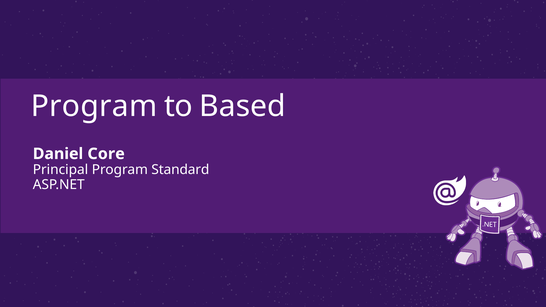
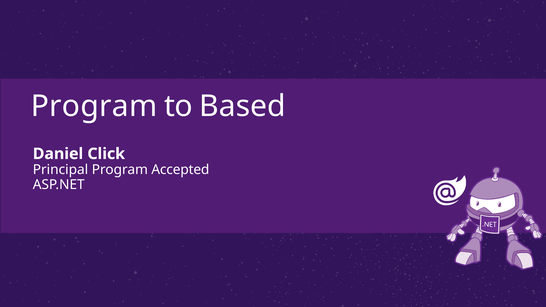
Core: Core -> Click
Standard: Standard -> Accepted
